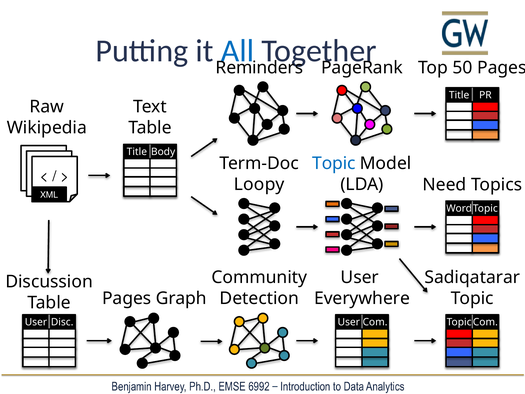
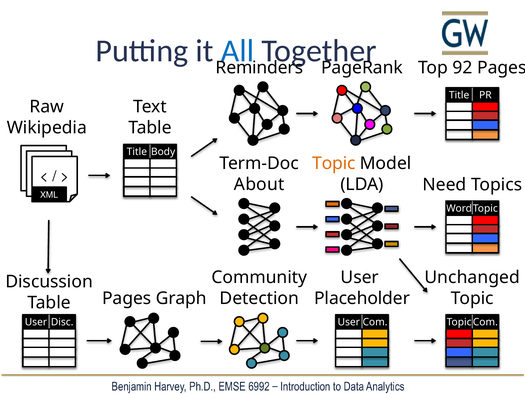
50: 50 -> 92
Topic at (334, 163) colour: blue -> orange
Loopy: Loopy -> About
Sadiqatarar: Sadiqatarar -> Unchanged
Everywhere: Everywhere -> Placeholder
